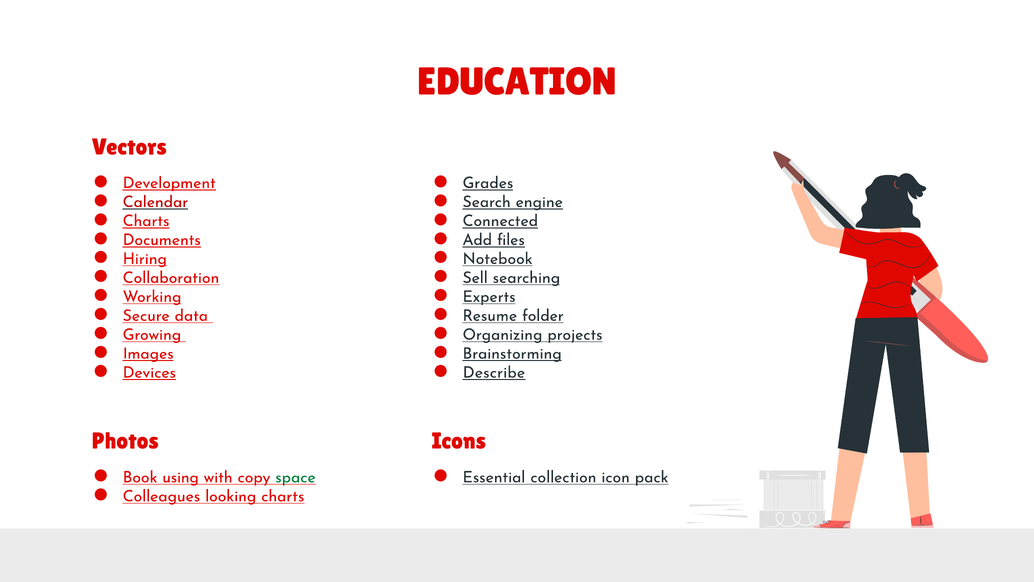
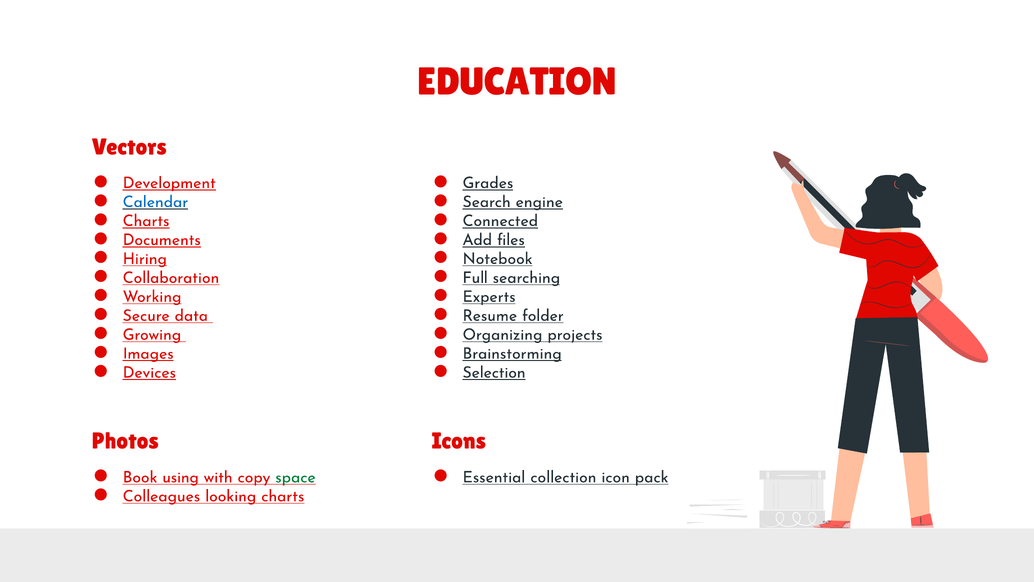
Calendar colour: red -> blue
Sell: Sell -> Full
Describe: Describe -> Selection
